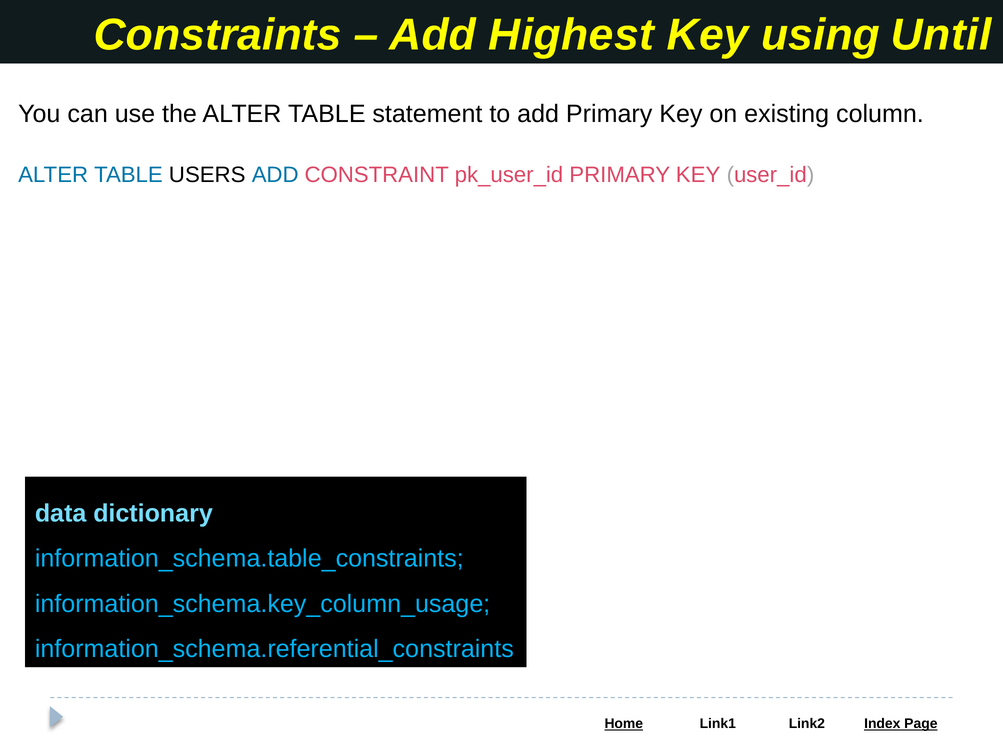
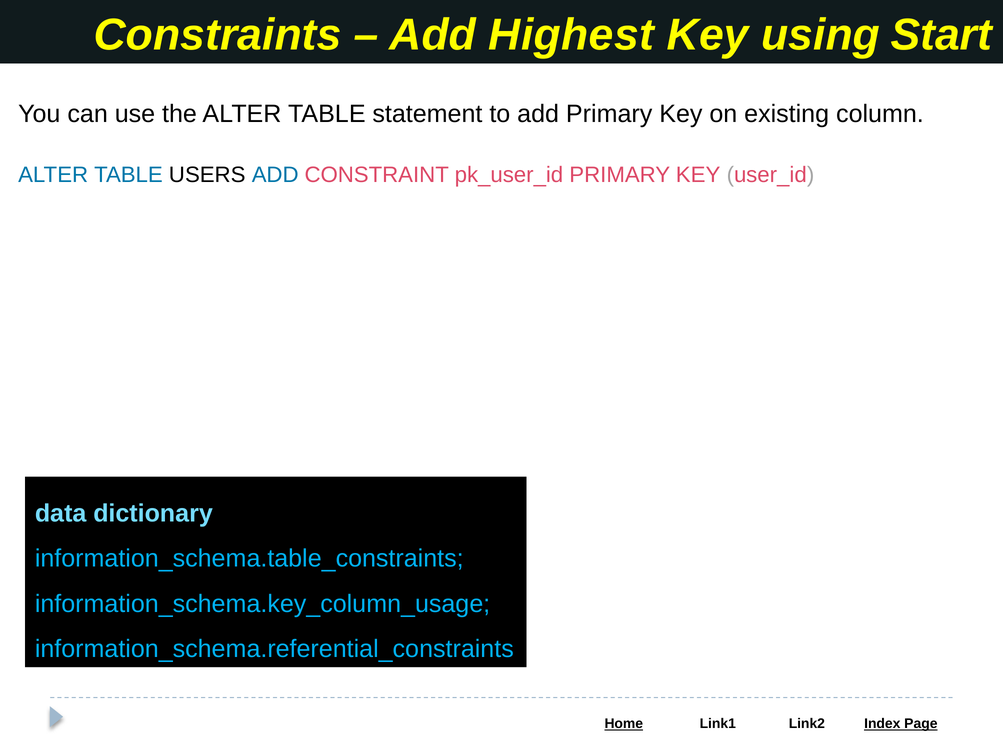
Until: Until -> Start
